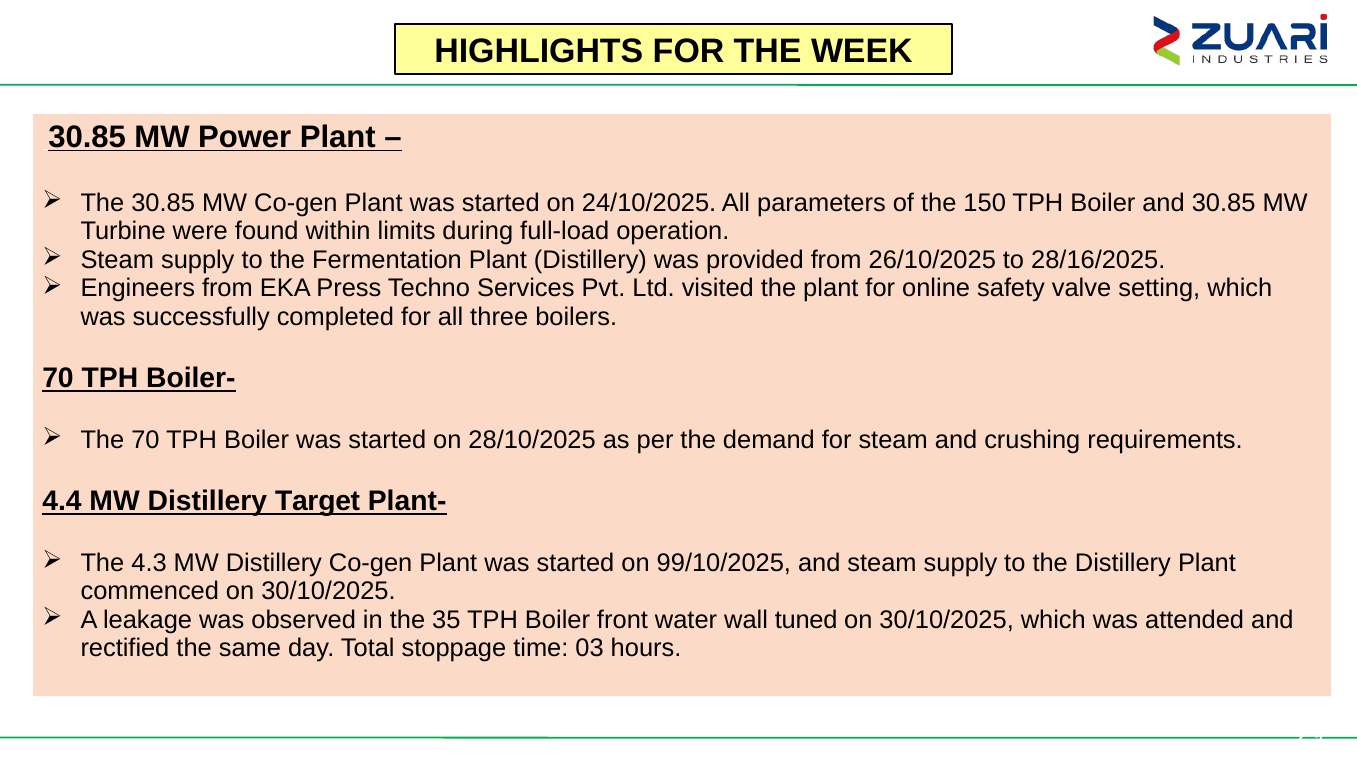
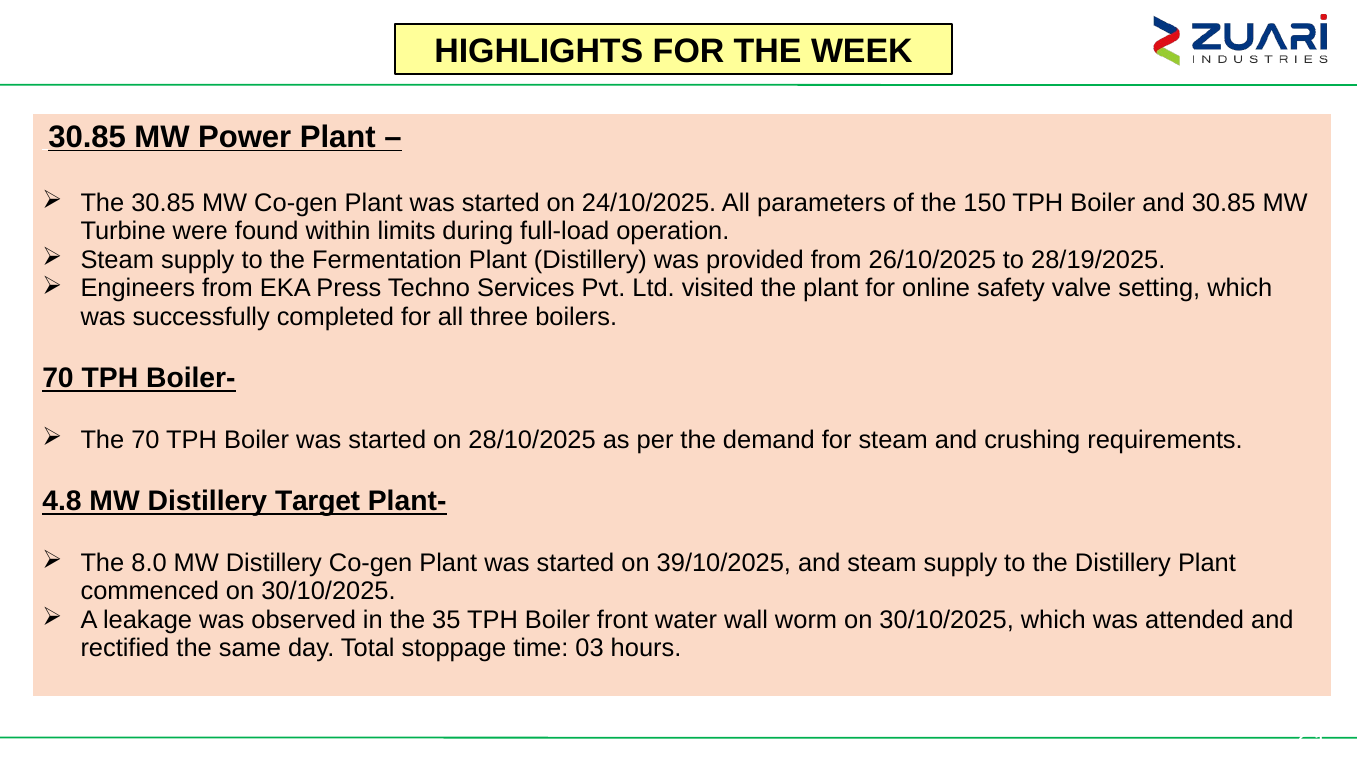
28/16/2025: 28/16/2025 -> 28/19/2025
4.4: 4.4 -> 4.8
4.3: 4.3 -> 8.0
99/10/2025: 99/10/2025 -> 39/10/2025
tuned: tuned -> worm
